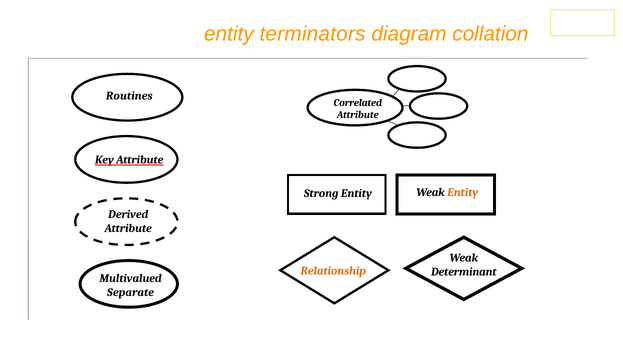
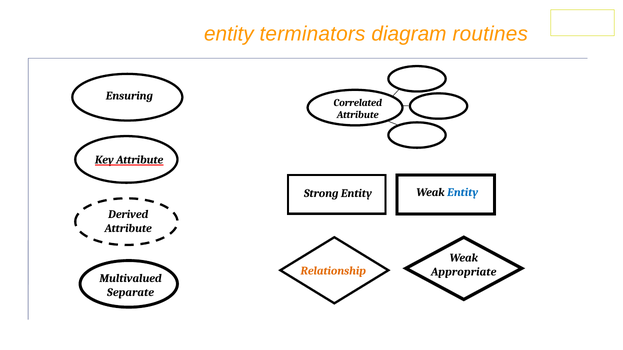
collation: collation -> routines
Routines: Routines -> Ensuring
Entity at (463, 193) colour: orange -> blue
Determinant: Determinant -> Appropriate
